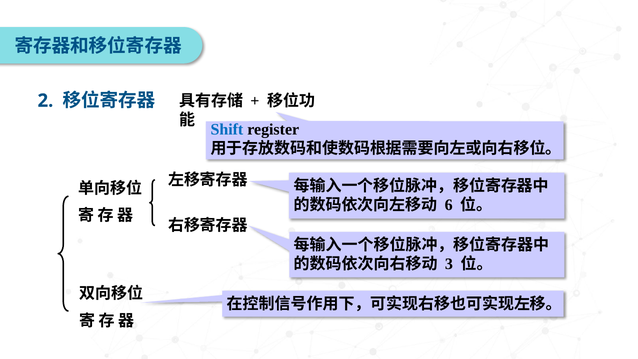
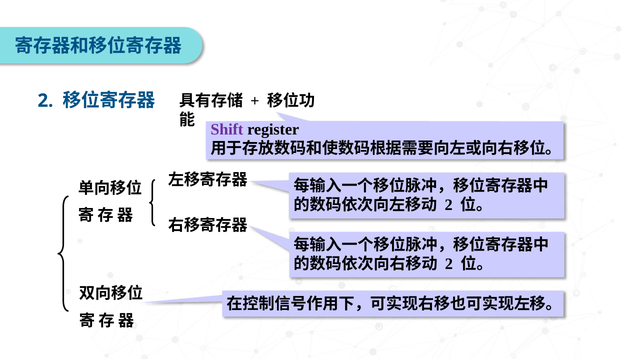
Shift colour: blue -> purple
6 at (449, 205): 6 -> 2
3 at (449, 264): 3 -> 2
